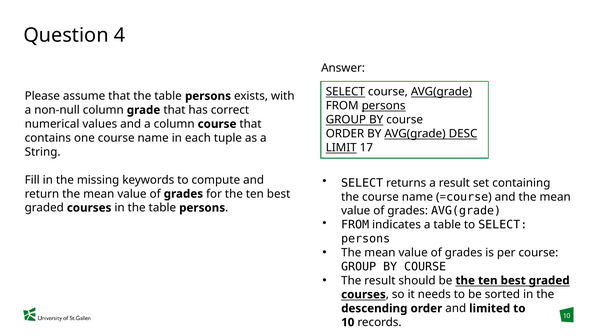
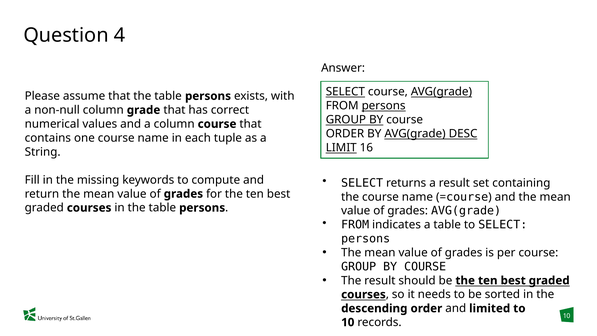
17: 17 -> 16
